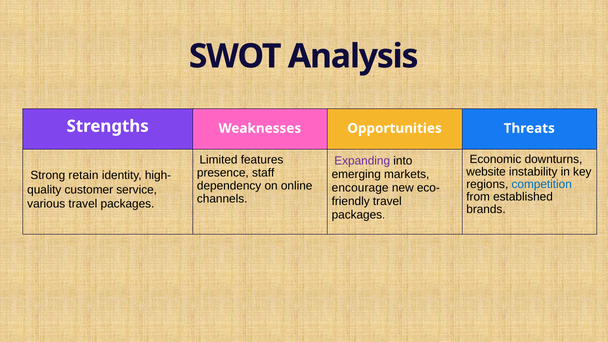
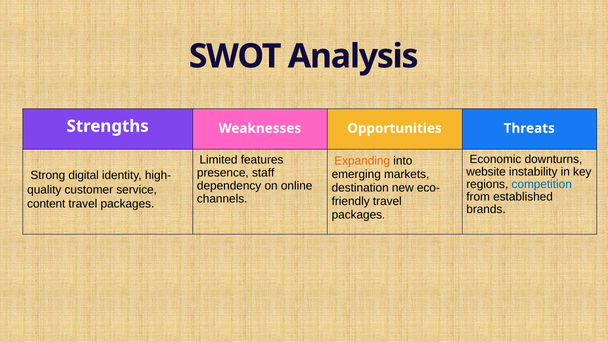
Expanding colour: purple -> orange
retain: retain -> digital
encourage: encourage -> destination
various: various -> content
